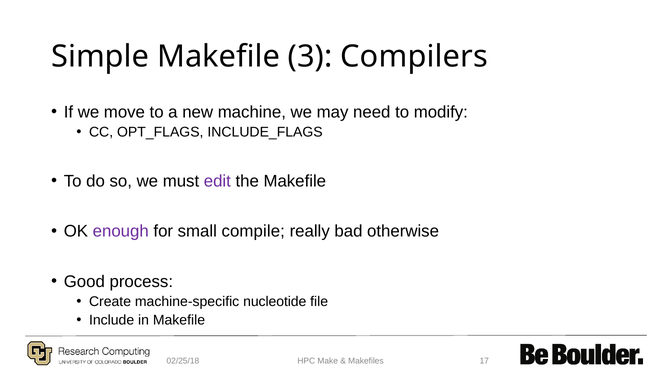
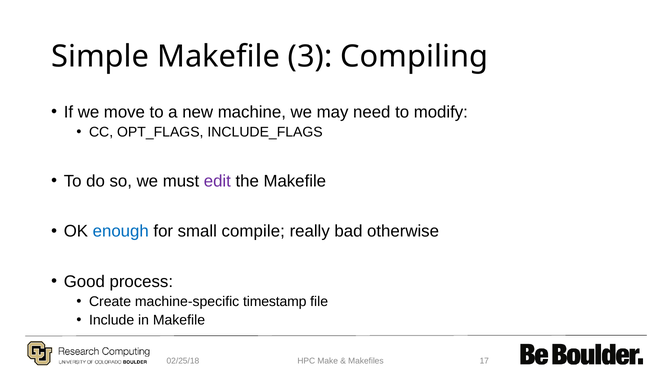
Compilers: Compilers -> Compiling
enough colour: purple -> blue
nucleotide: nucleotide -> timestamp
